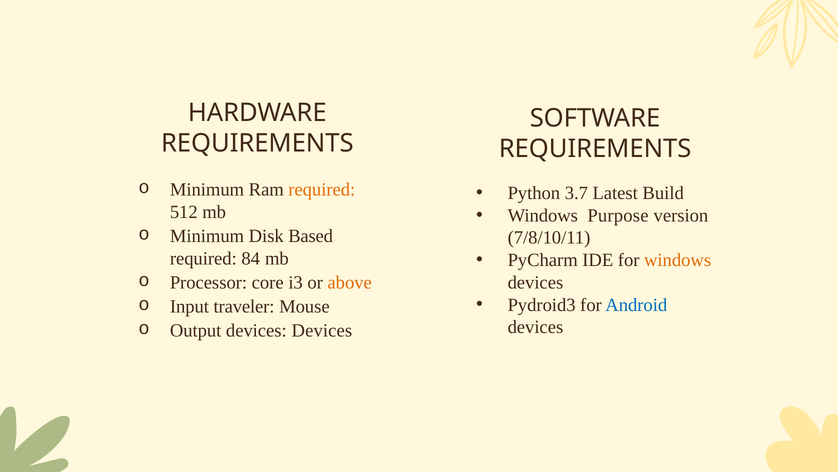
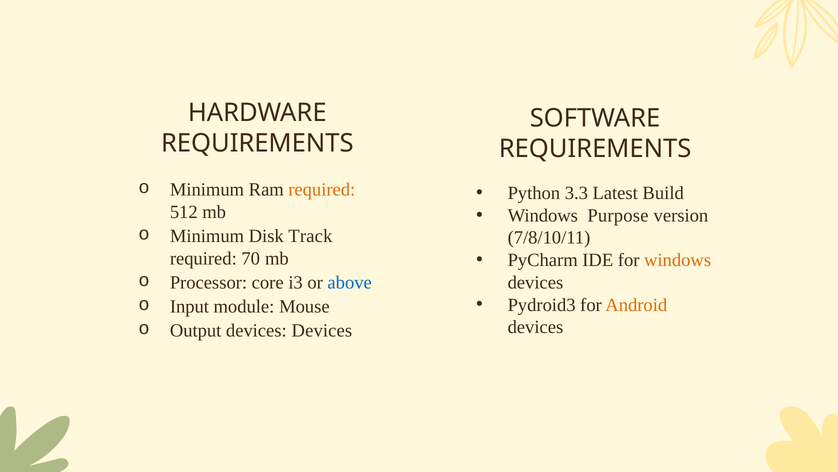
3.7: 3.7 -> 3.3
Based: Based -> Track
84: 84 -> 70
above colour: orange -> blue
Android colour: blue -> orange
traveler: traveler -> module
